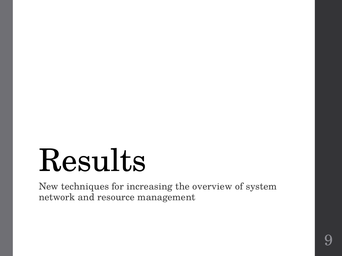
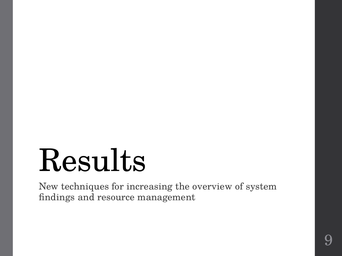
network: network -> ﬁndings
